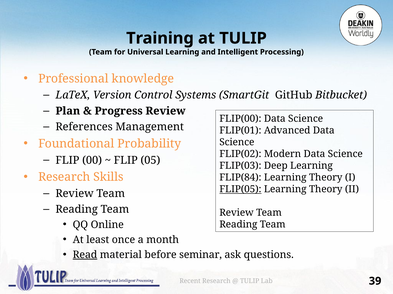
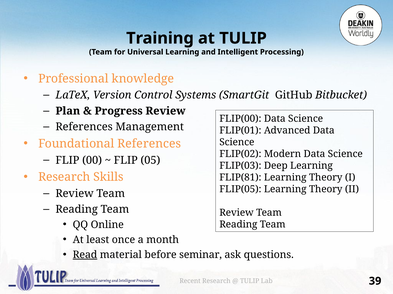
Foundational Probability: Probability -> References
FLIP(84: FLIP(84 -> FLIP(81
FLIP(05 underline: present -> none
